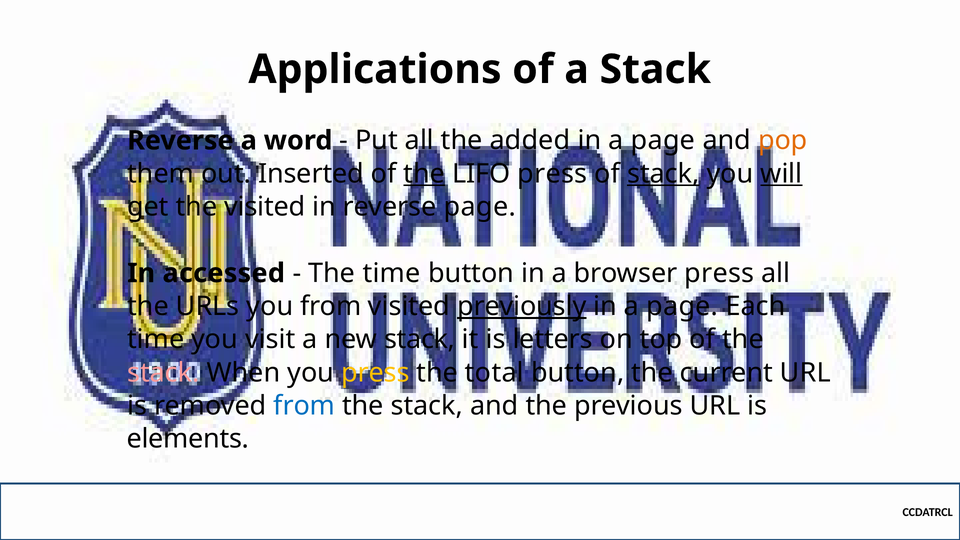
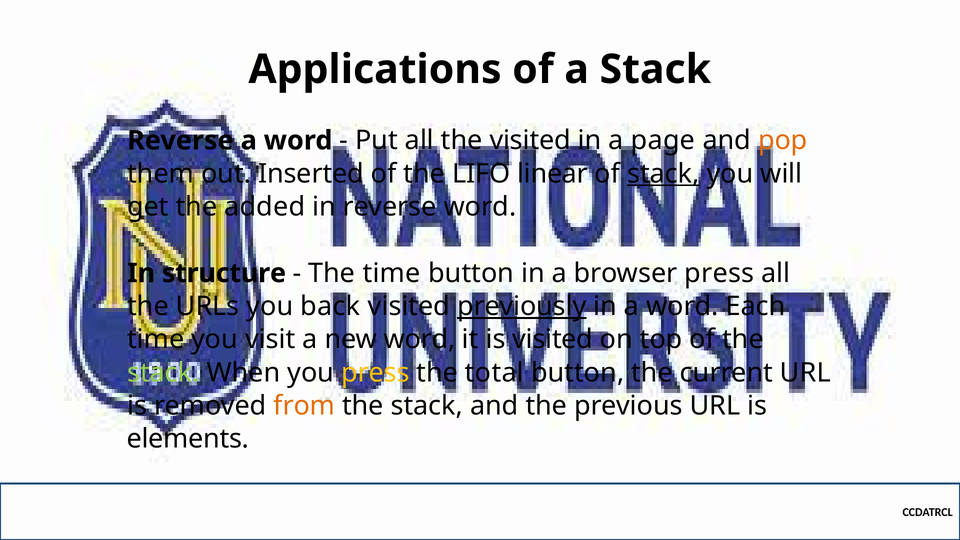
the added: added -> visited
the at (424, 174) underline: present -> none
LIFO press: press -> linear
will underline: present -> none
the visited: visited -> added
reverse page: page -> word
accessed: accessed -> structure
you from: from -> back
page at (682, 306): page -> word
new stack: stack -> word
is letters: letters -> visited
stack at (163, 373) colour: pink -> light green
from at (304, 406) colour: blue -> orange
